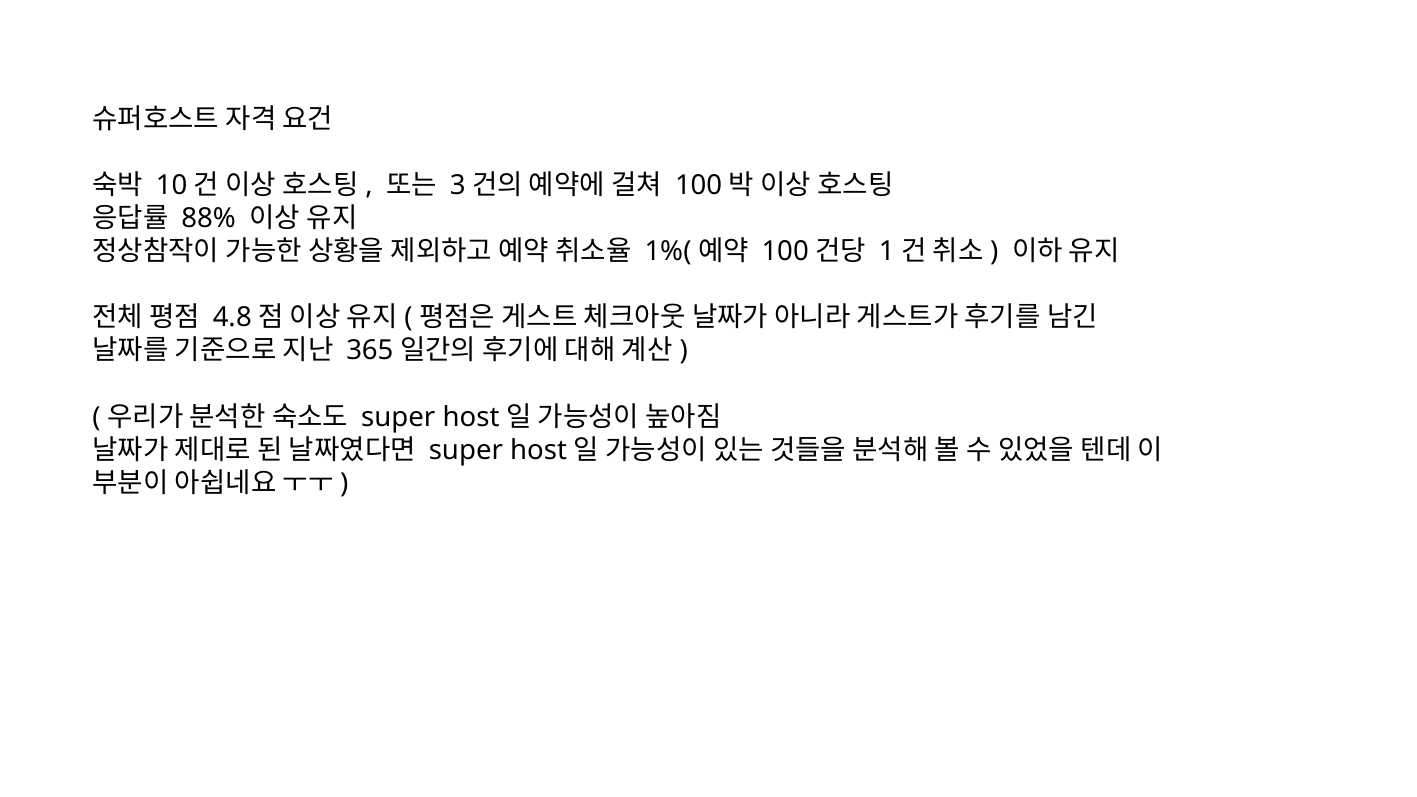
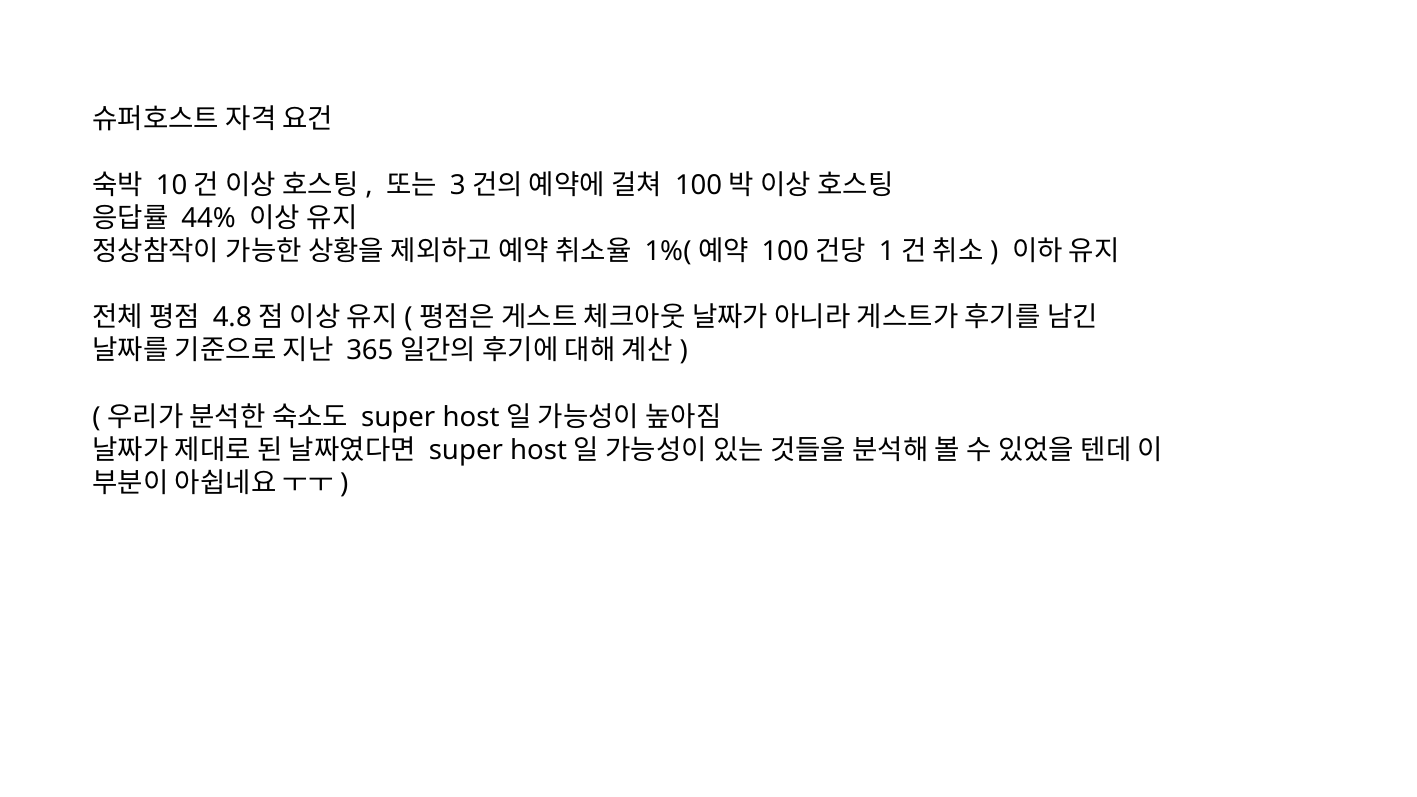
88%: 88% -> 44%
